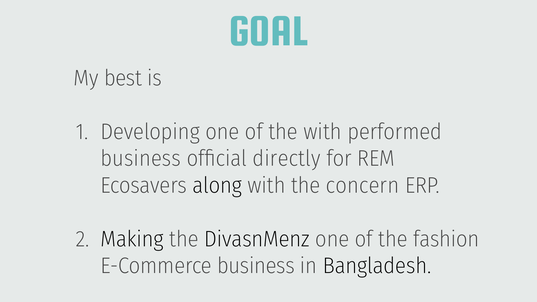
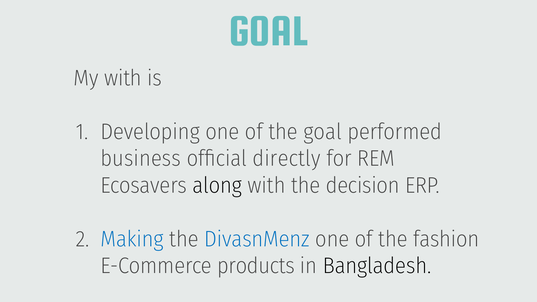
My best: best -> with
the with: with -> goal
concern: concern -> decision
Making colour: black -> blue
DivasnMenz colour: black -> blue
E-Commerce business: business -> products
